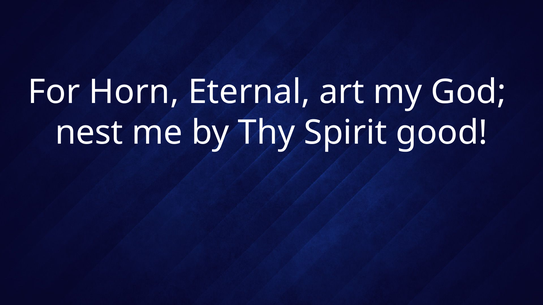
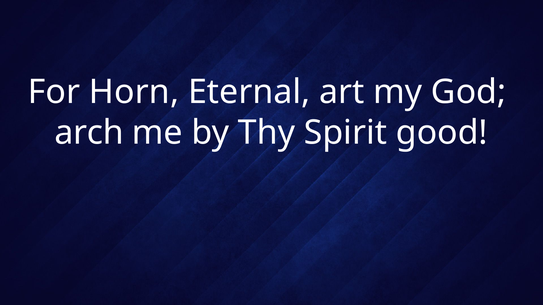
nest: nest -> arch
